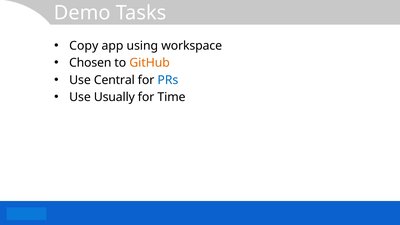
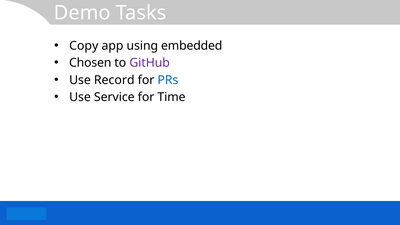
workspace: workspace -> embedded
GitHub colour: orange -> purple
Central: Central -> Record
Usually: Usually -> Service
